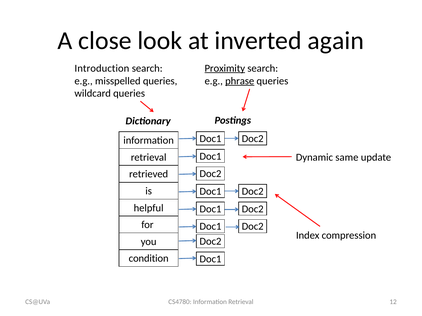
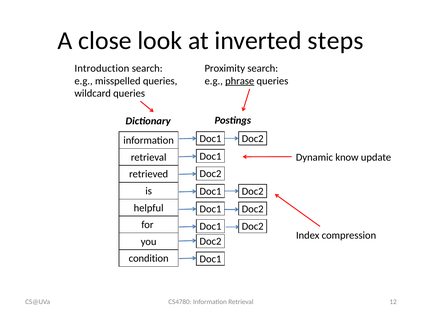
again: again -> steps
Proximity underline: present -> none
same: same -> know
